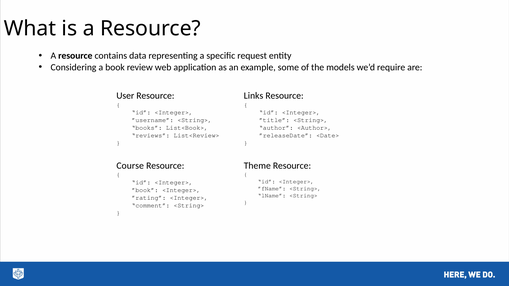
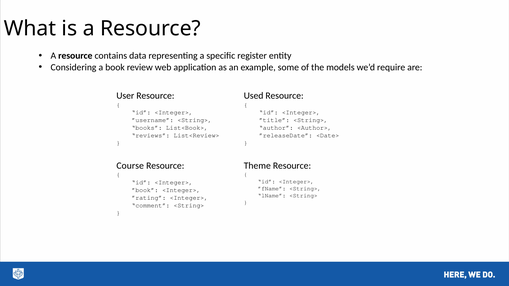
request: request -> register
Links: Links -> Used
